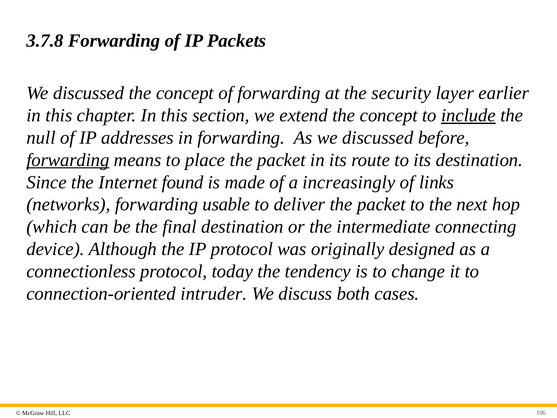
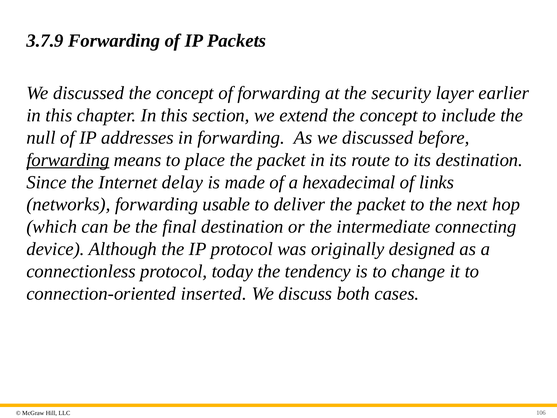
3.7.8: 3.7.8 -> 3.7.9
include underline: present -> none
found: found -> delay
increasingly: increasingly -> hexadecimal
intruder: intruder -> inserted
